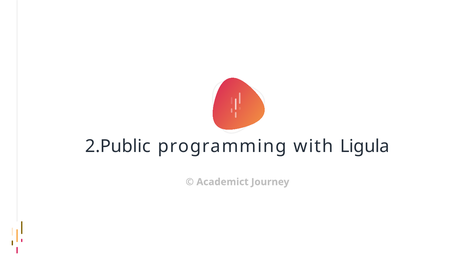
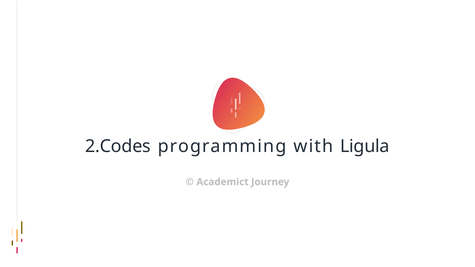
2.Public: 2.Public -> 2.Codes
